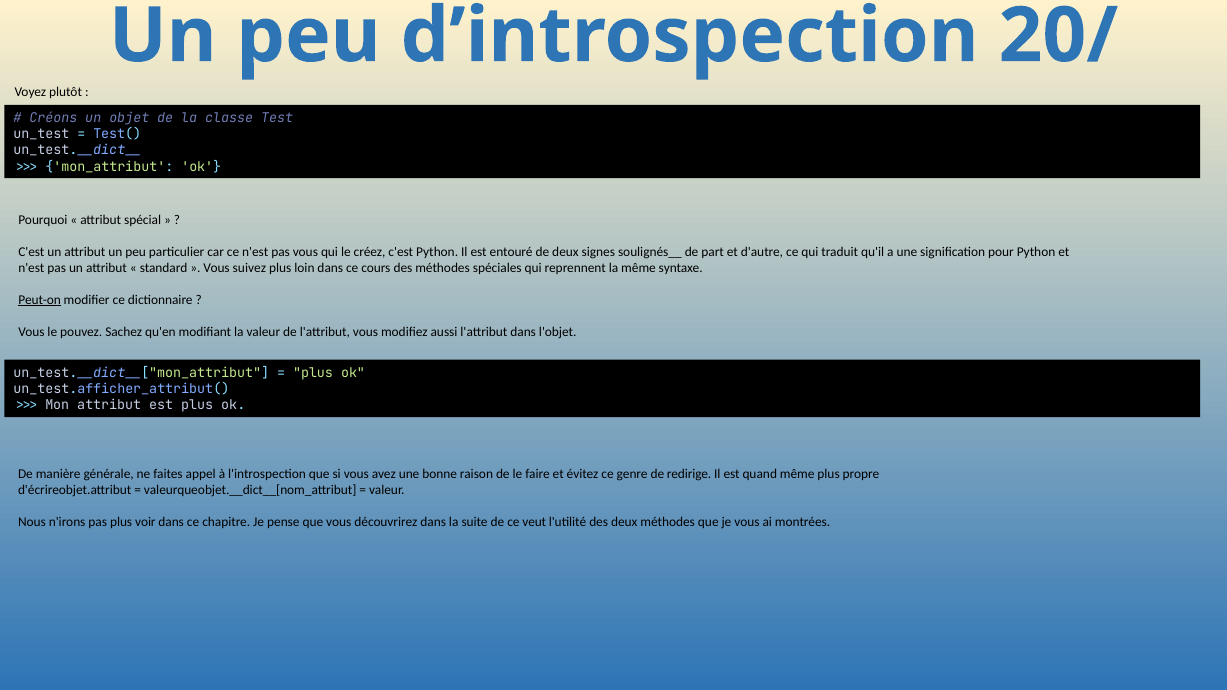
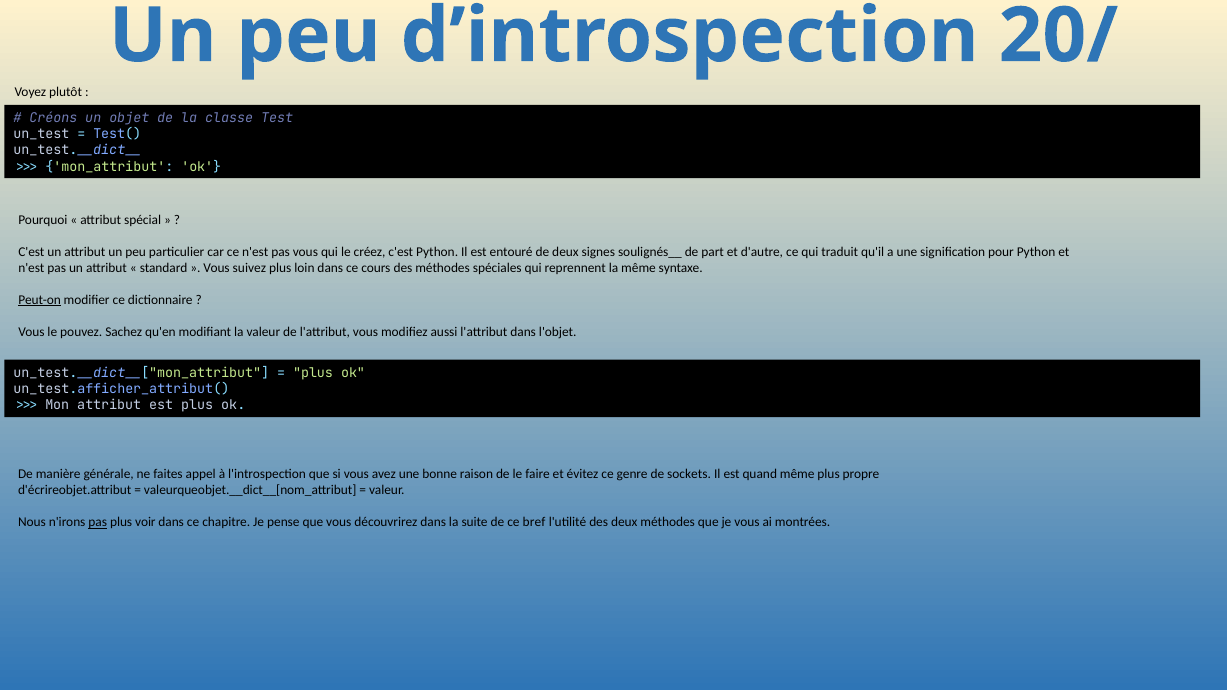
redirige: redirige -> sockets
pas at (98, 522) underline: none -> present
veut: veut -> bref
